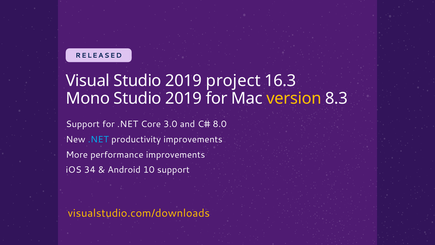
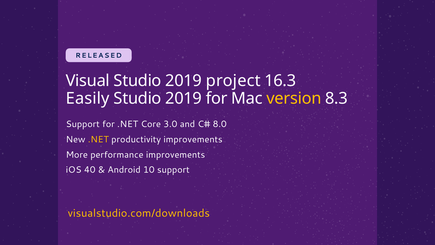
Mono: Mono -> Easily
.NET at (98, 139) colour: light blue -> yellow
34: 34 -> 40
